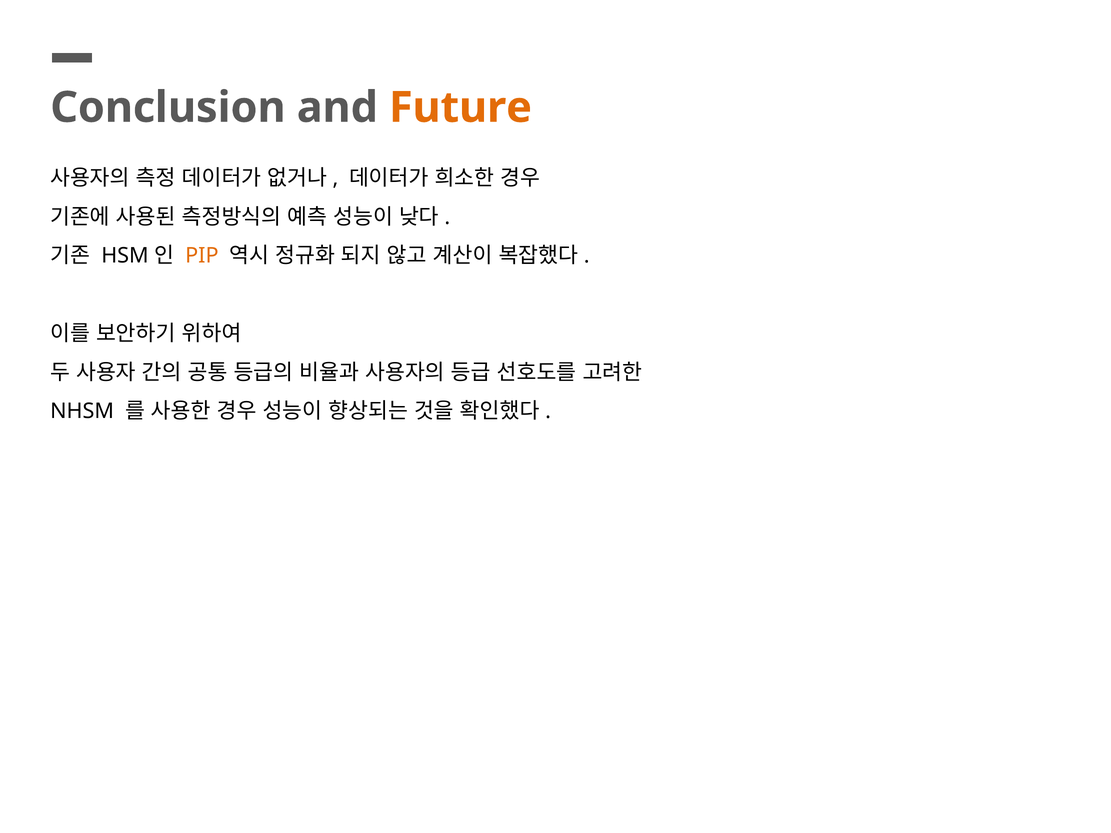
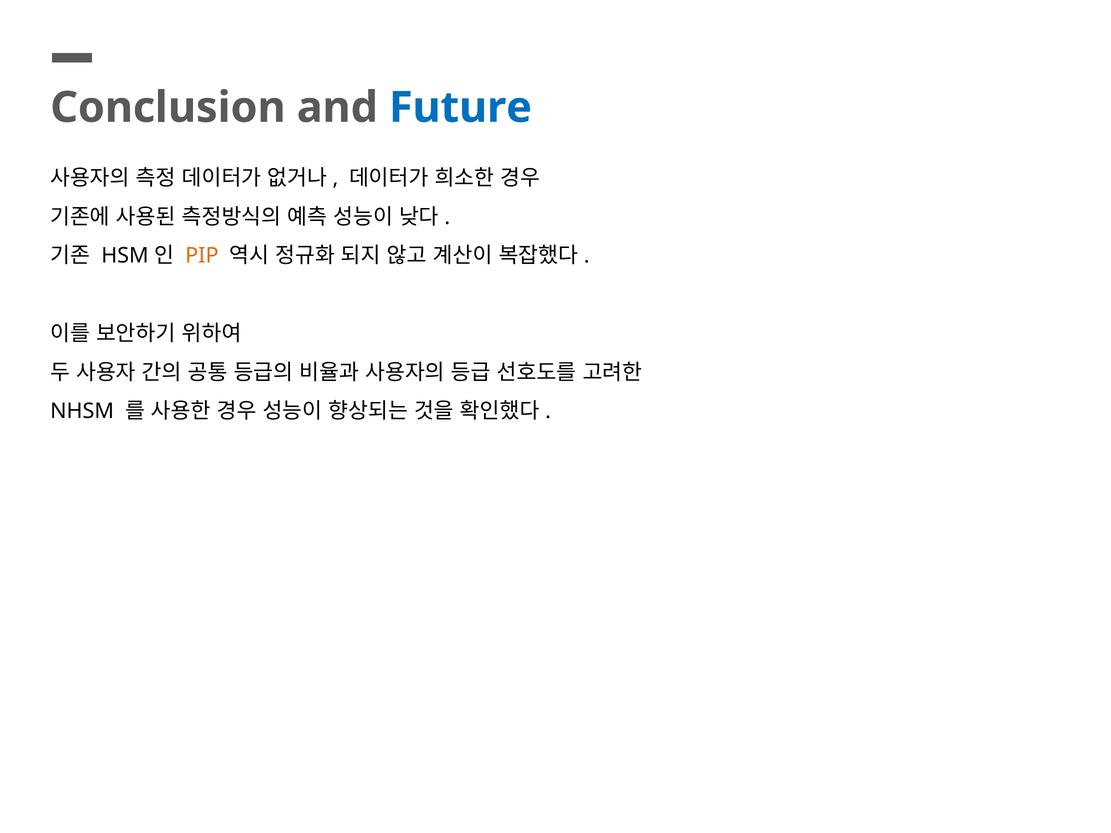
Future colour: orange -> blue
